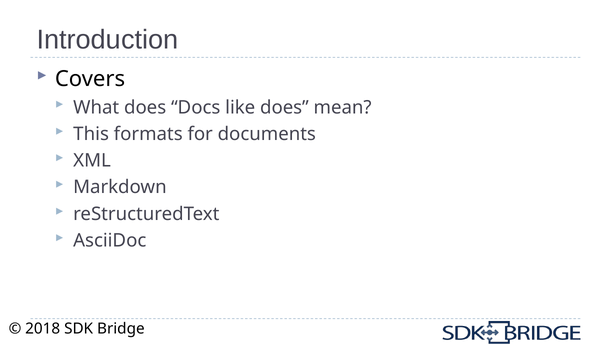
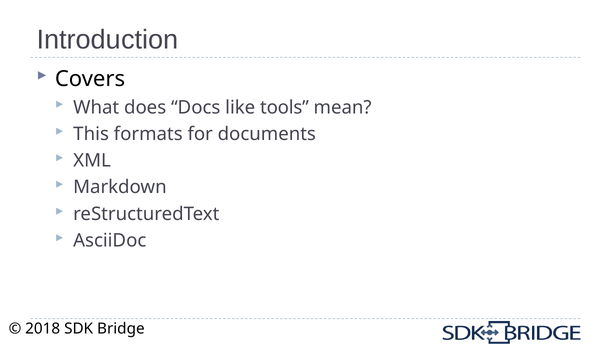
like does: does -> tools
